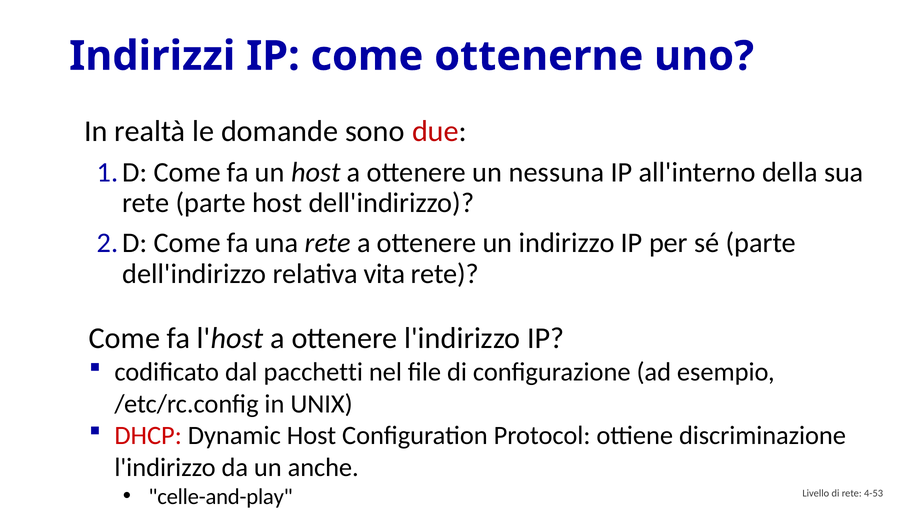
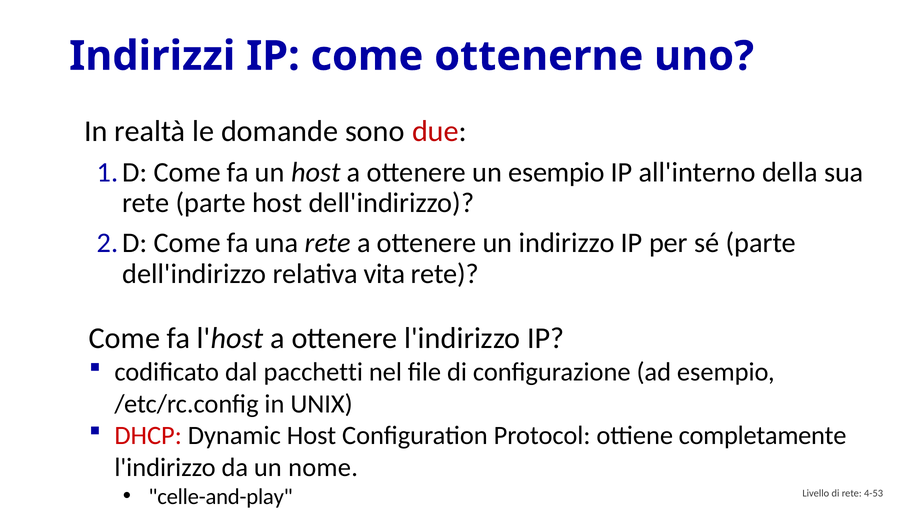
un nessuna: nessuna -> esempio
discriminazione: discriminazione -> completamente
anche: anche -> nome
